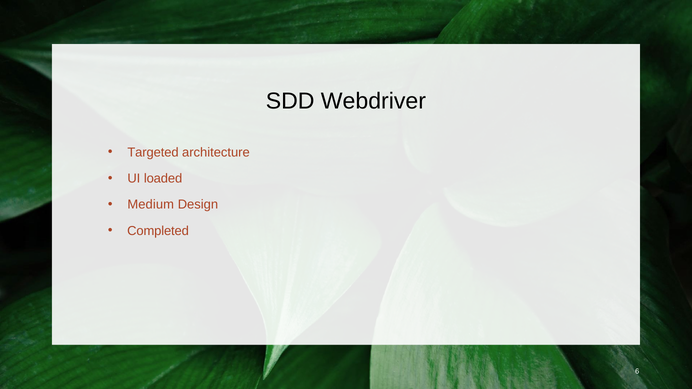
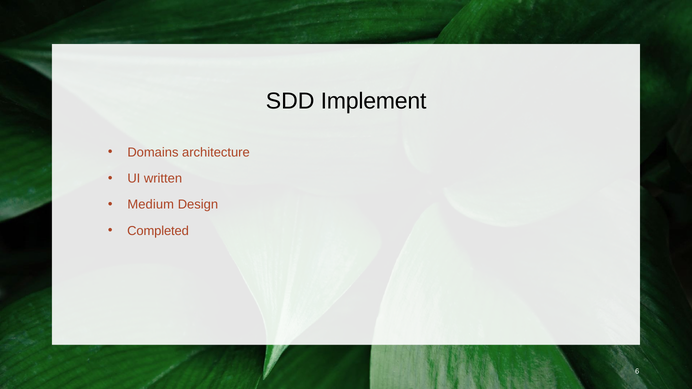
Webdriver: Webdriver -> Implement
Targeted: Targeted -> Domains
loaded: loaded -> written
